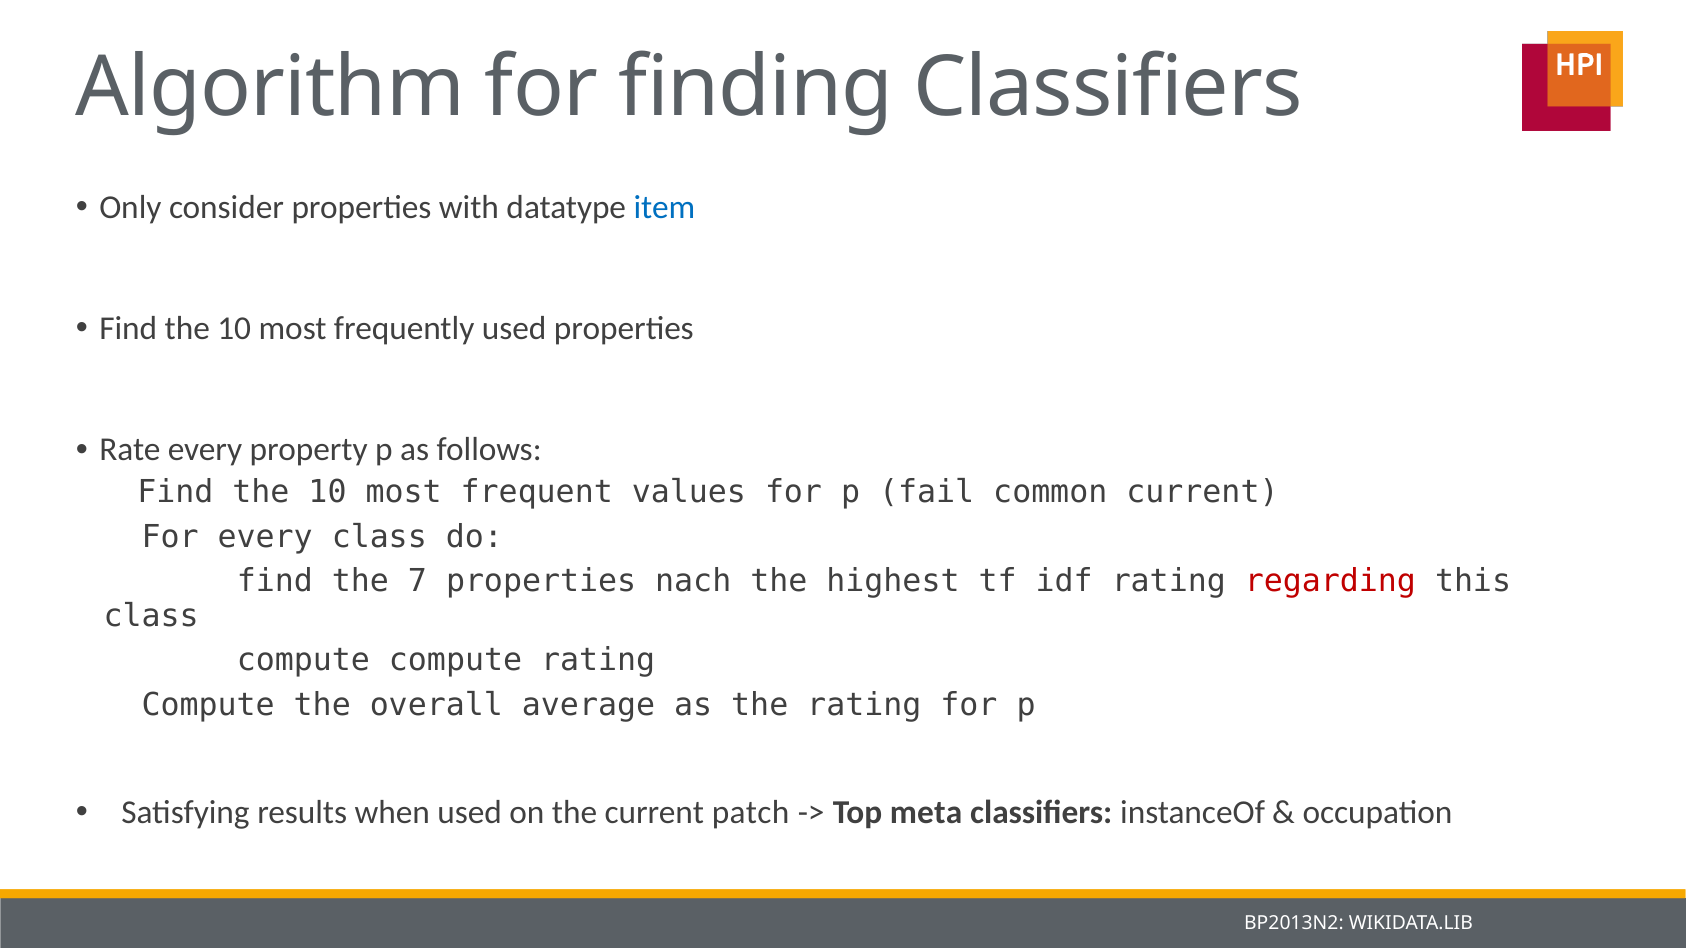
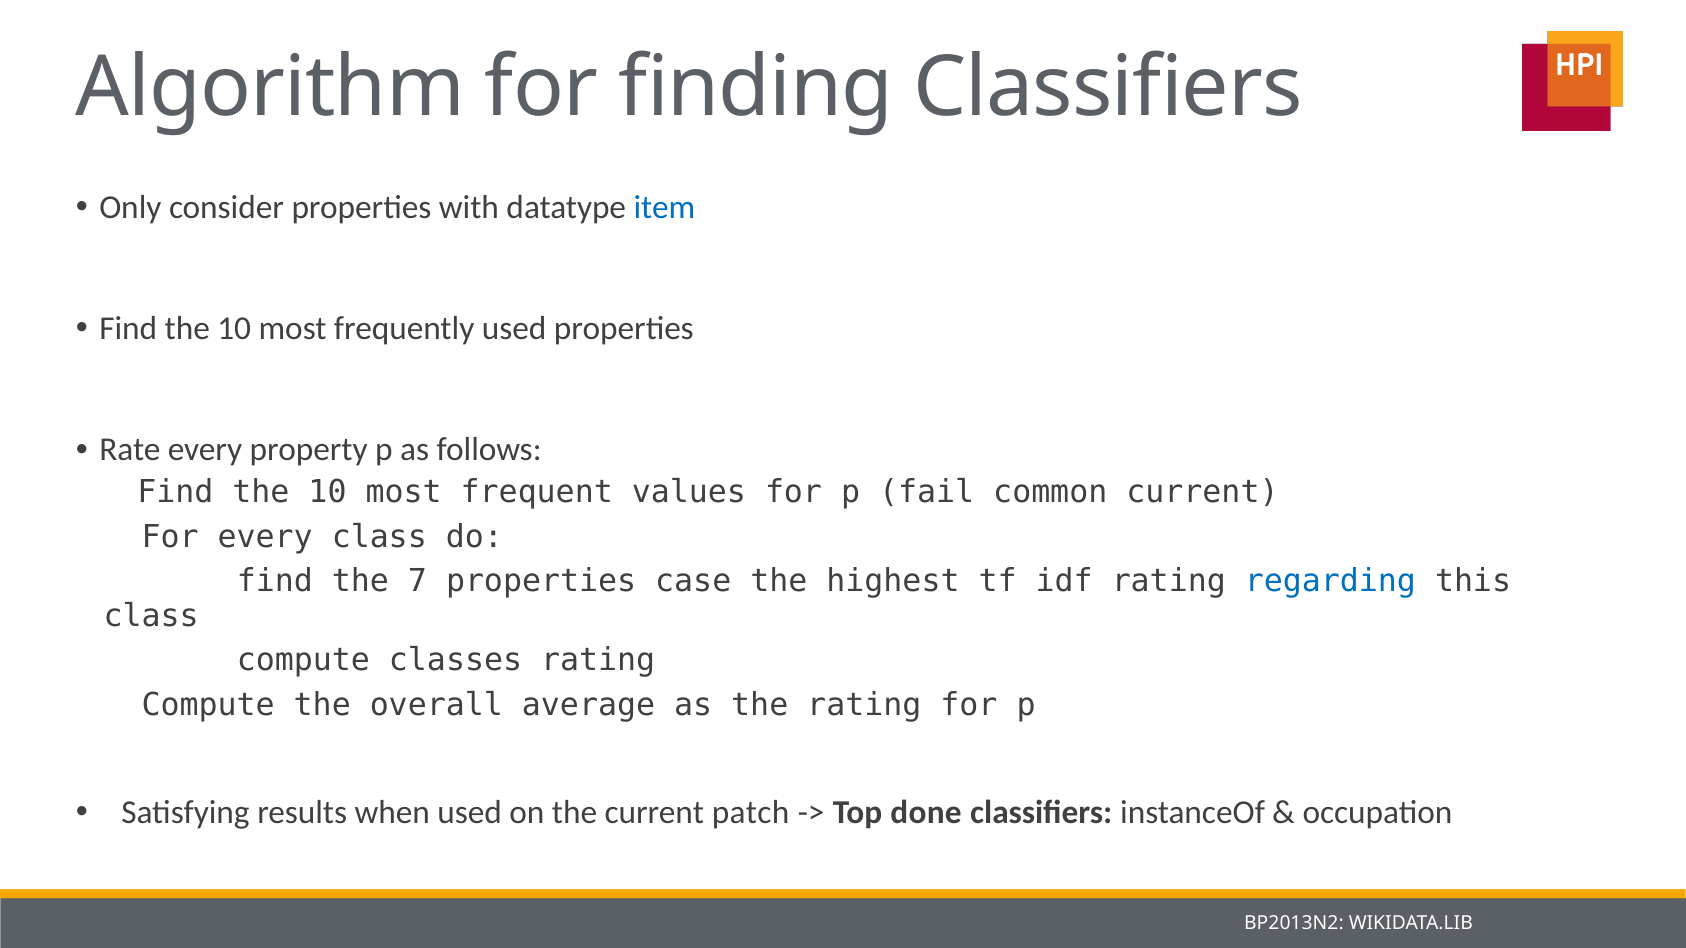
nach: nach -> case
regarding colour: red -> blue
compute compute: compute -> classes
meta: meta -> done
